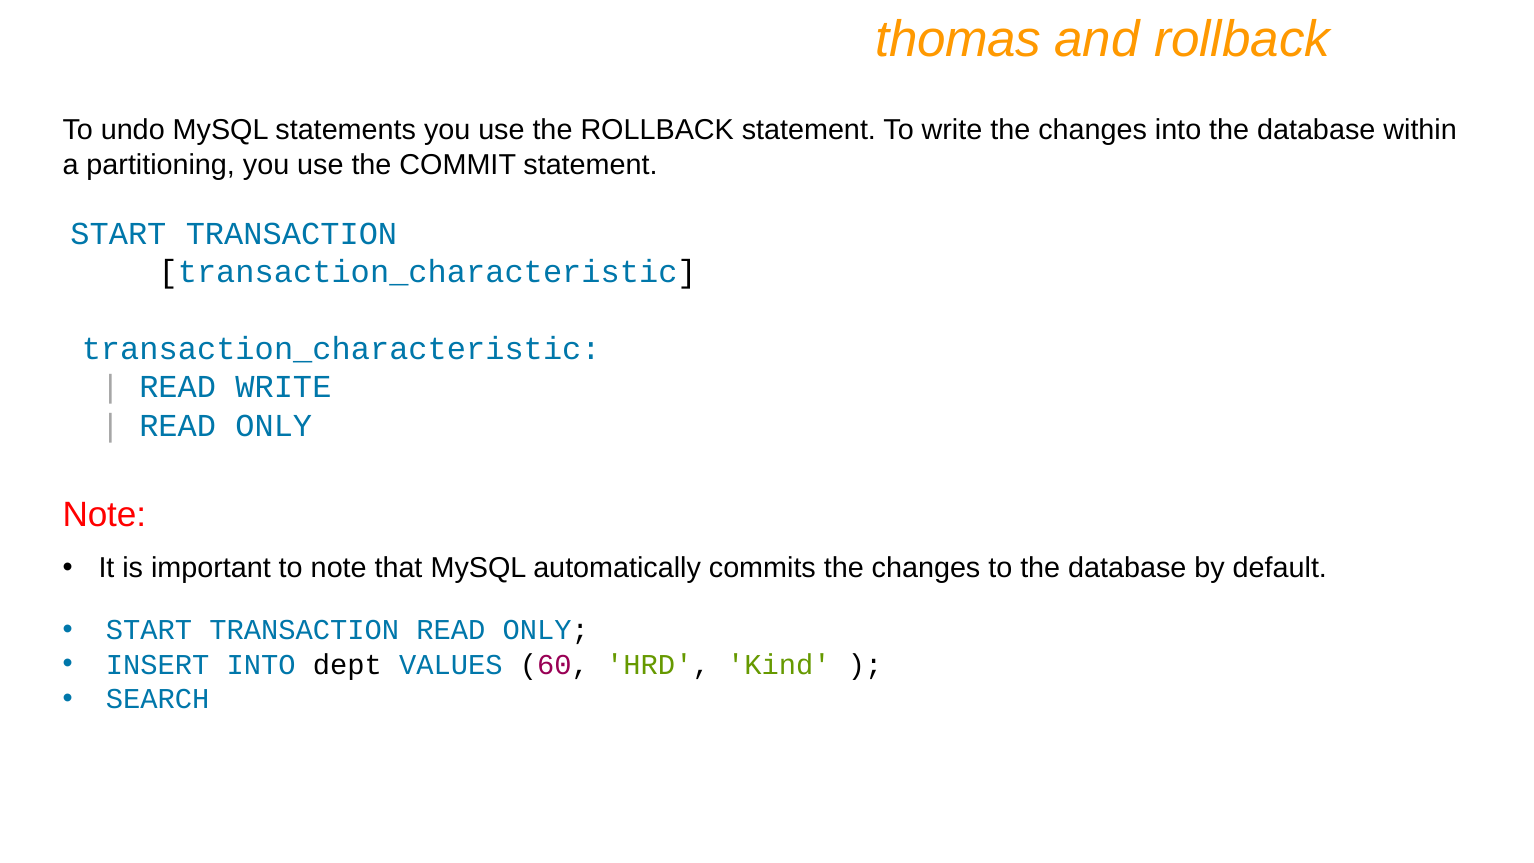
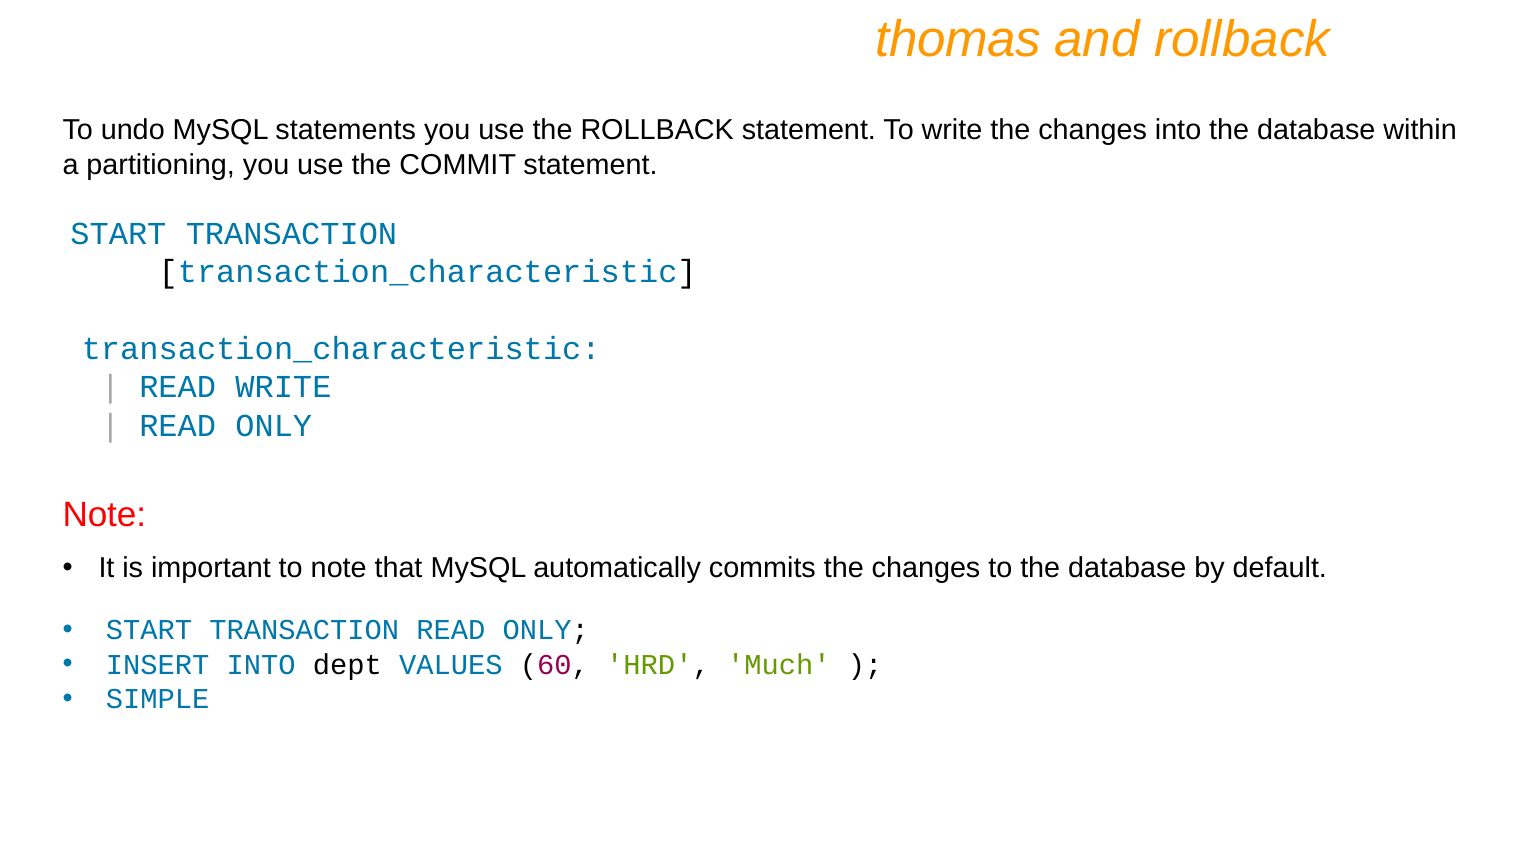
Kind: Kind -> Much
SEARCH: SEARCH -> SIMPLE
